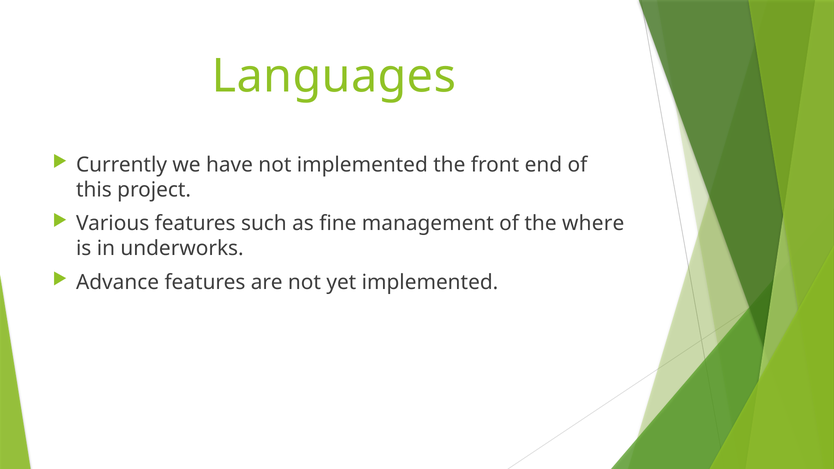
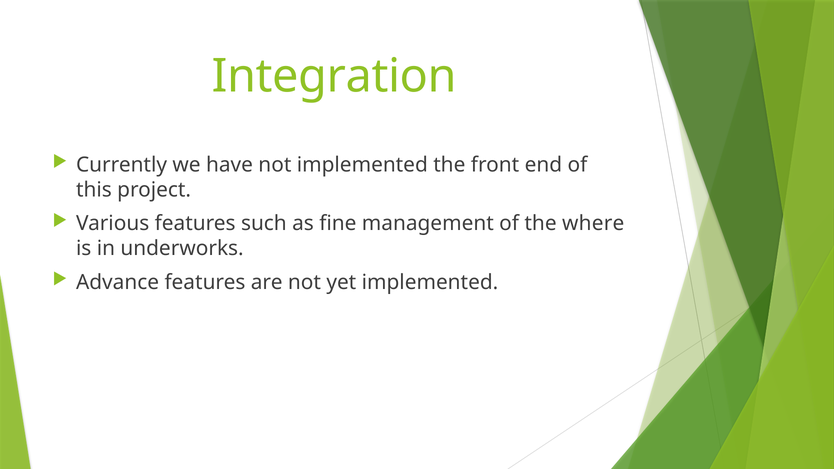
Languages: Languages -> Integration
